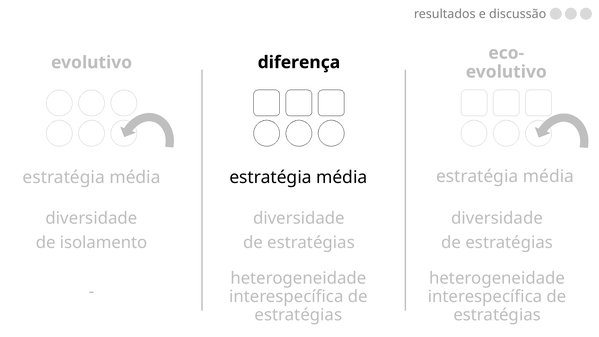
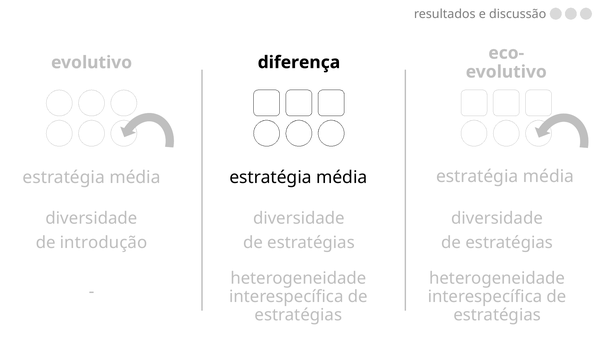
isolamento: isolamento -> introdução
